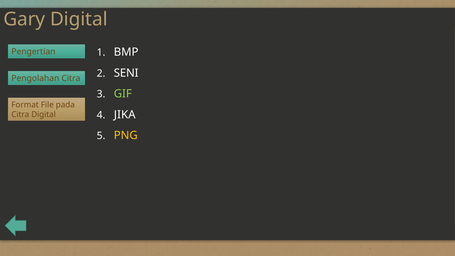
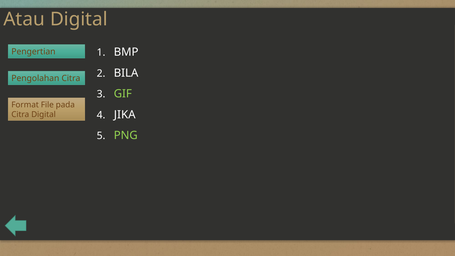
Gary: Gary -> Atau
SENI: SENI -> BILA
PNG colour: yellow -> light green
